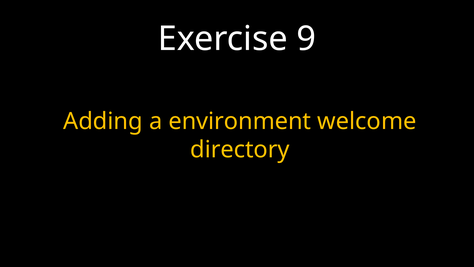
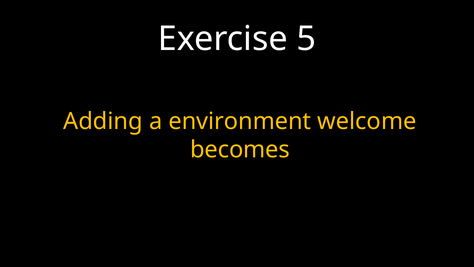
9: 9 -> 5
directory: directory -> becomes
